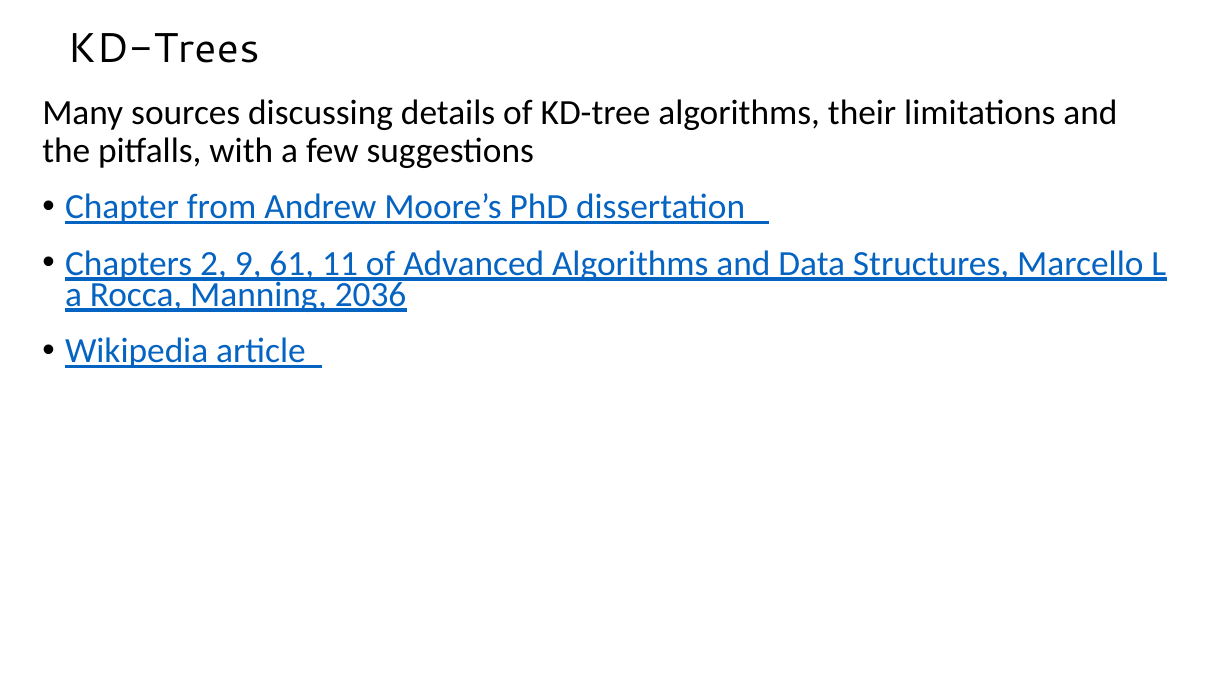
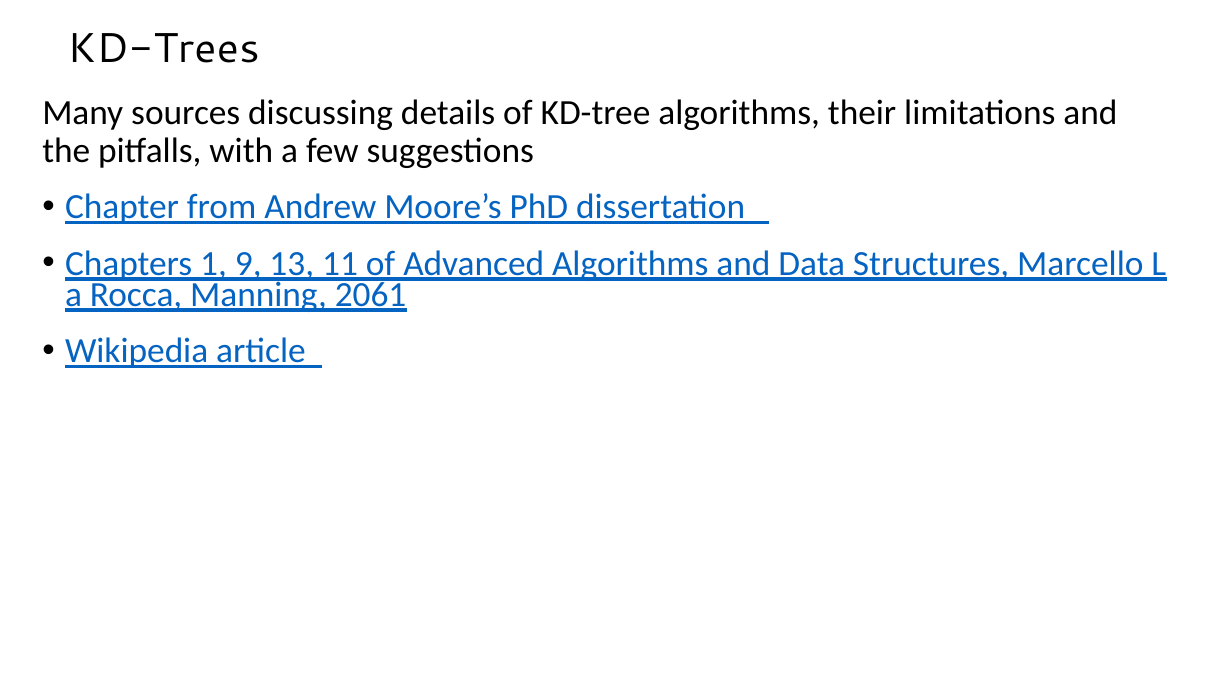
2: 2 -> 1
61: 61 -> 13
2036: 2036 -> 2061
